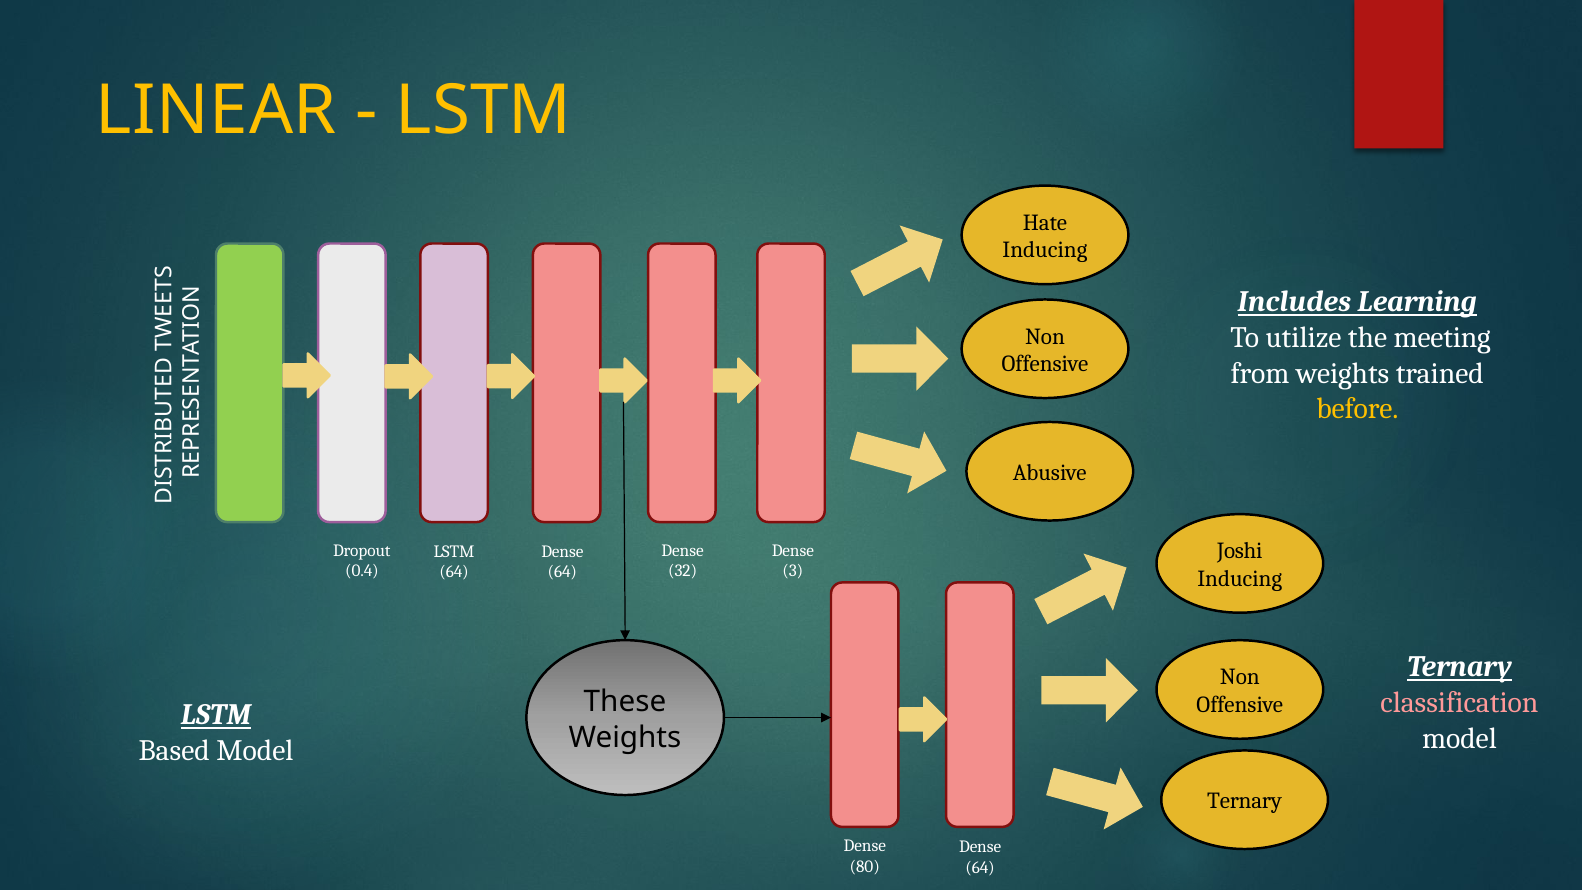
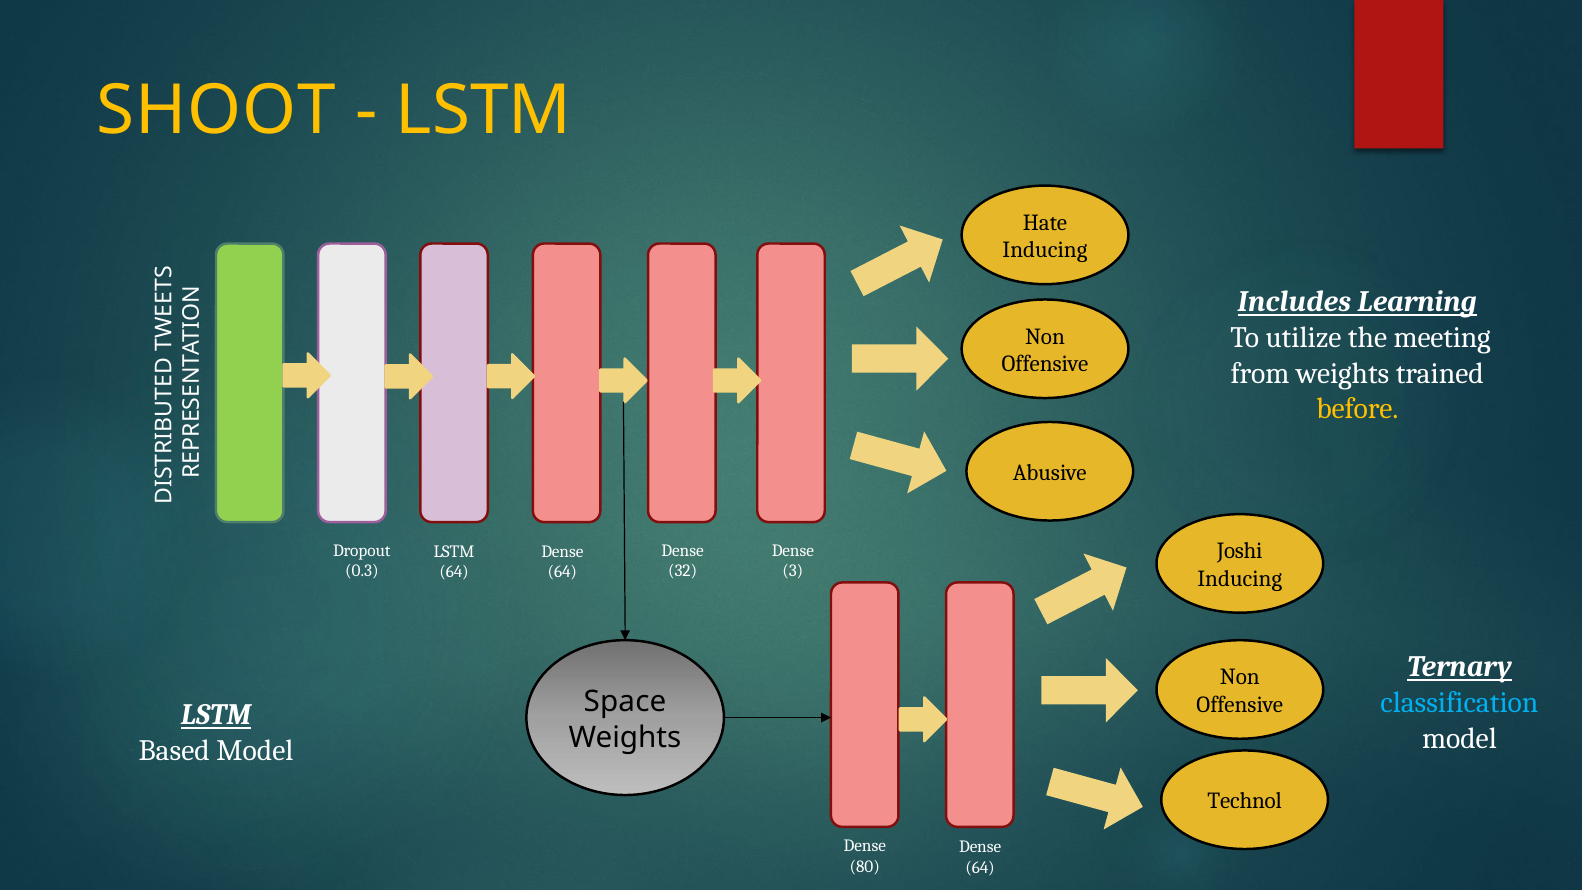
LINEAR: LINEAR -> SHOOT
0.4: 0.4 -> 0.3
classification colour: pink -> light blue
These: These -> Space
Ternary at (1245, 801): Ternary -> Technol
